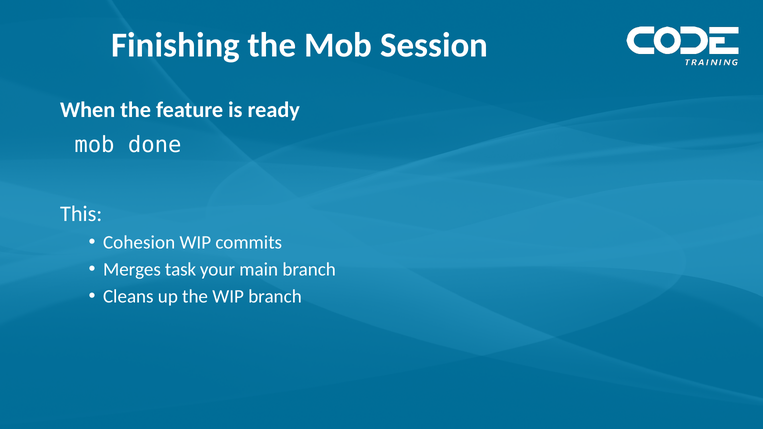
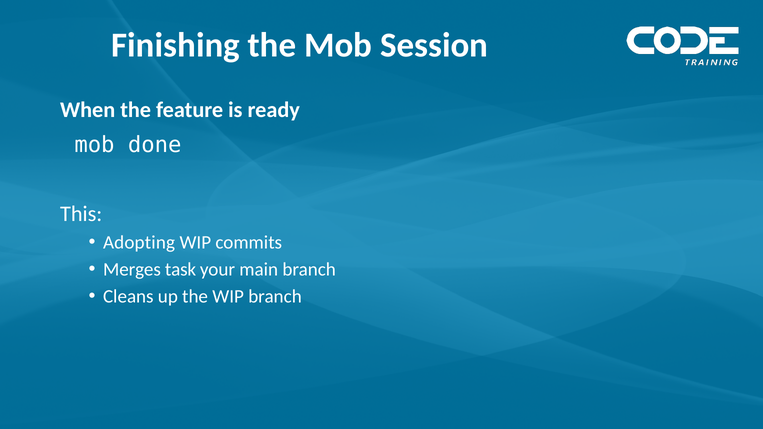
Cohesion: Cohesion -> Adopting
